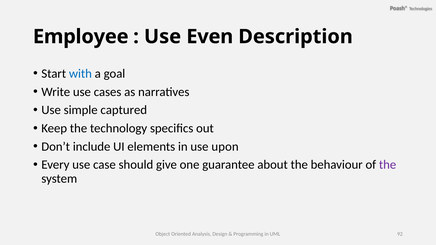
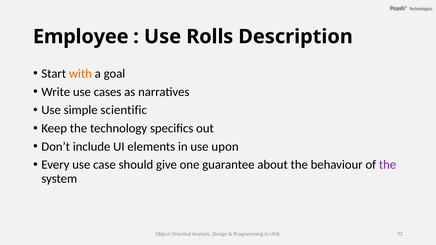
Even: Even -> Rolls
with colour: blue -> orange
captured: captured -> scientific
